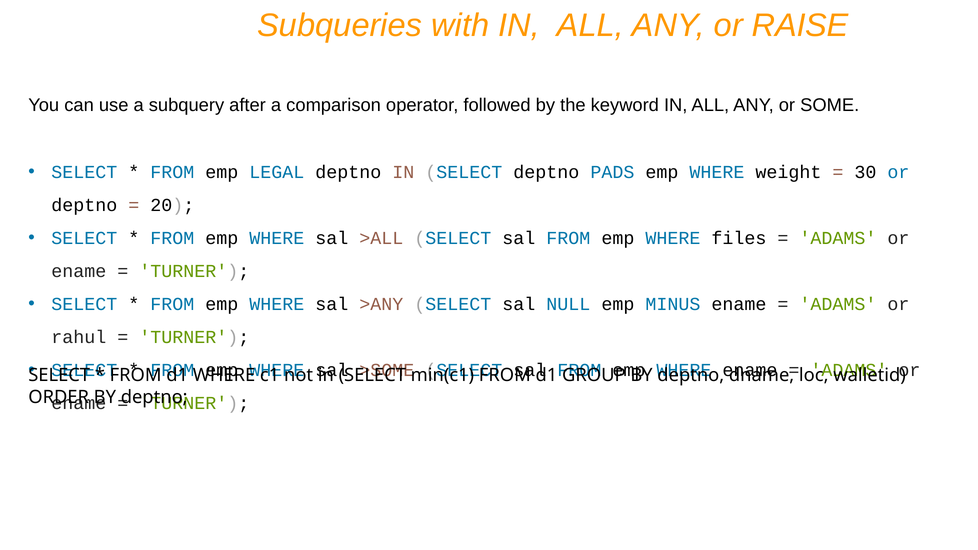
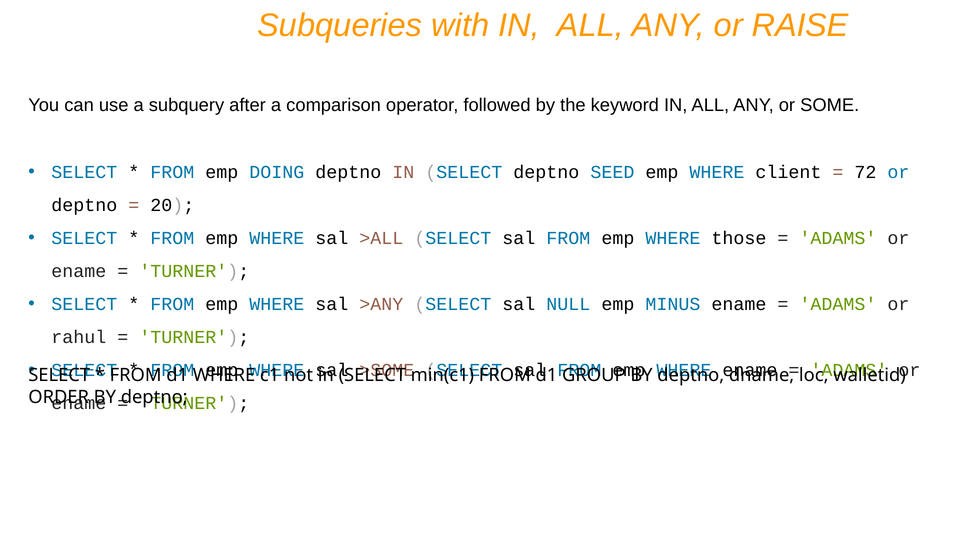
LEGAL: LEGAL -> DOING
PADS: PADS -> SEED
weight: weight -> client
30: 30 -> 72
files: files -> those
